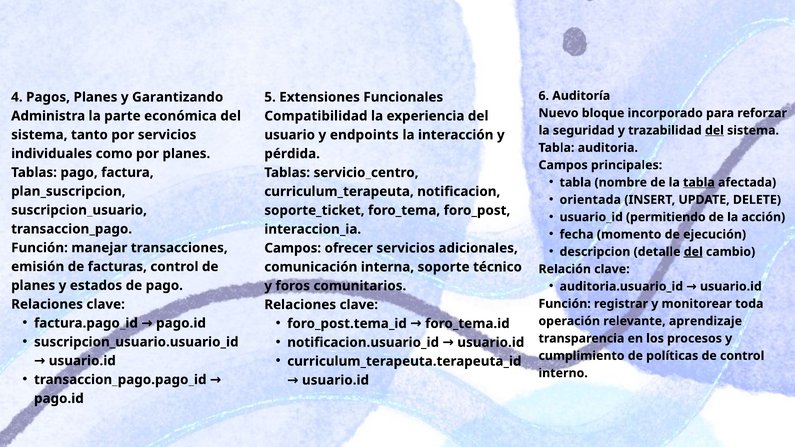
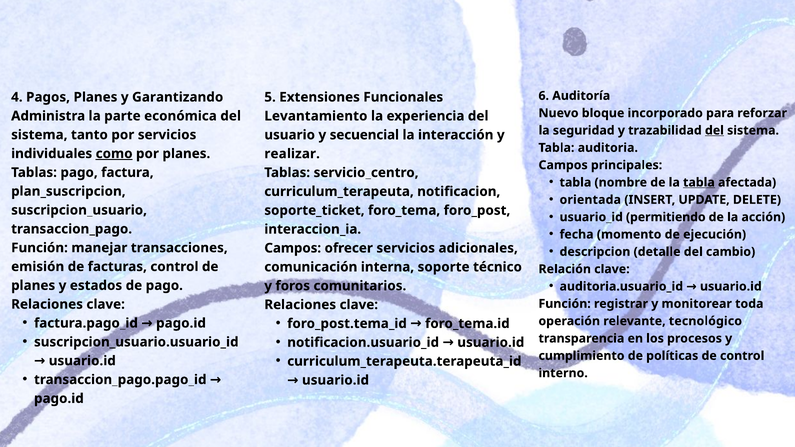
Compatibilidad: Compatibilidad -> Levantamiento
endpoints: endpoints -> secuencial
como underline: none -> present
pérdida: pérdida -> realizar
del at (693, 252) underline: present -> none
aprendizaje: aprendizaje -> tecnológico
